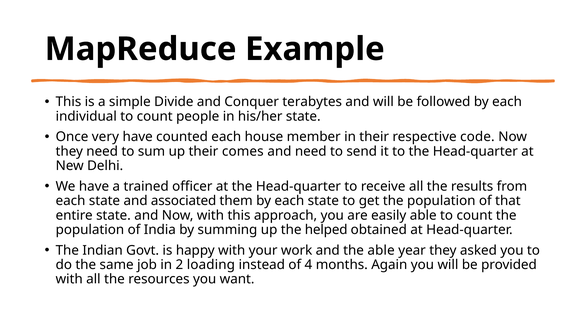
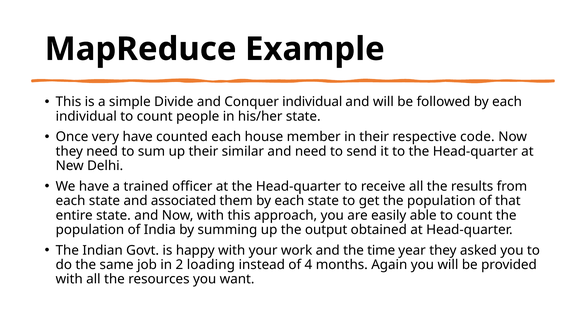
Conquer terabytes: terabytes -> individual
comes: comes -> similar
helped: helped -> output
the able: able -> time
